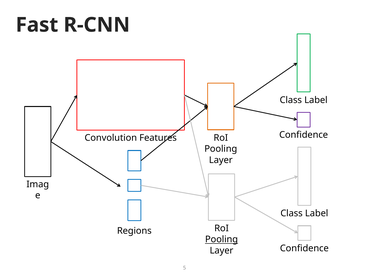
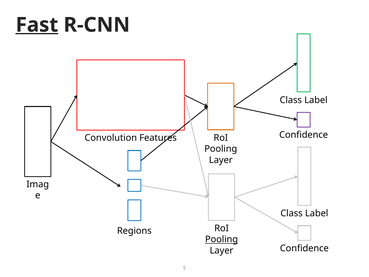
Fast underline: none -> present
